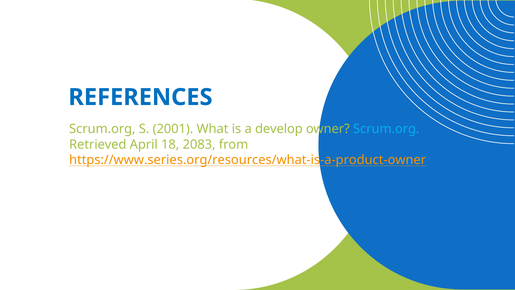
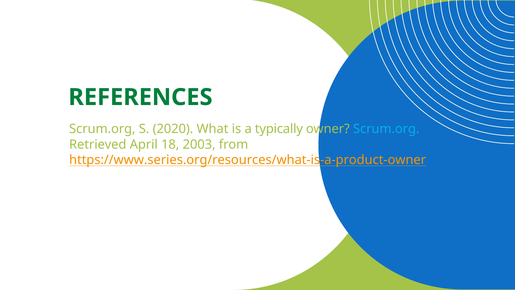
REFERENCES colour: blue -> green
2001: 2001 -> 2020
develop: develop -> typically
2083: 2083 -> 2003
